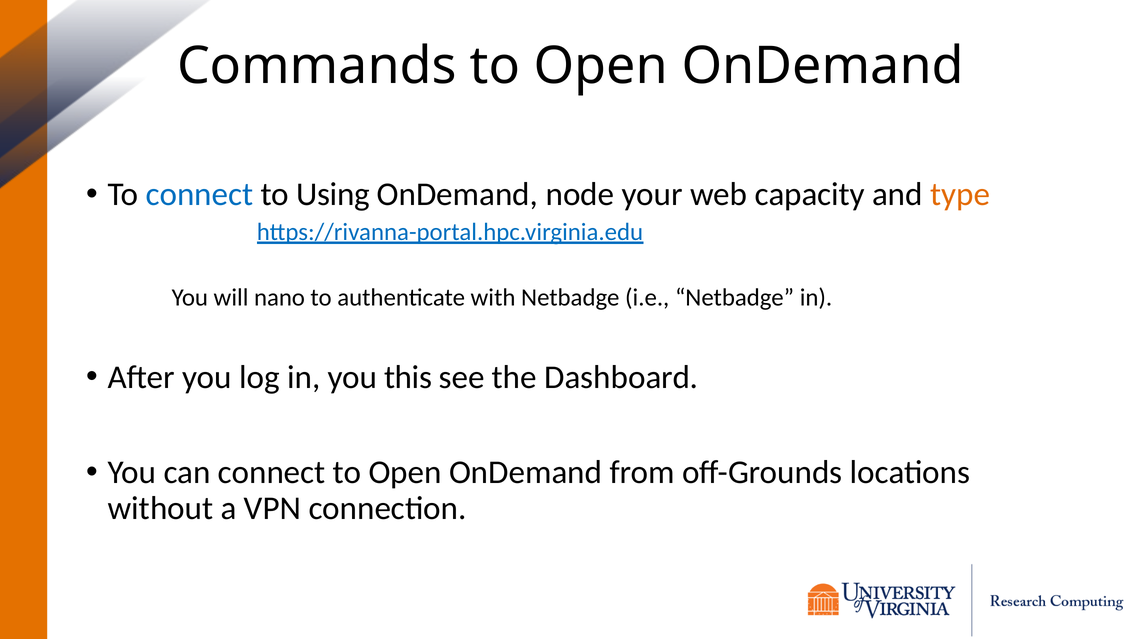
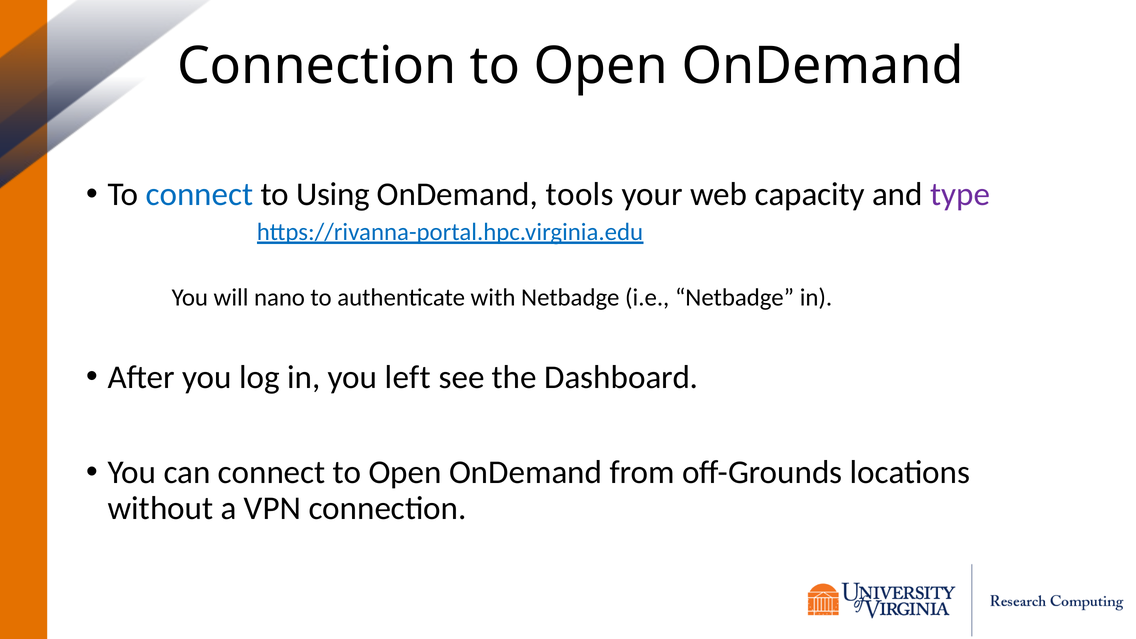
Commands at (317, 66): Commands -> Connection
node: node -> tools
type colour: orange -> purple
this: this -> left
